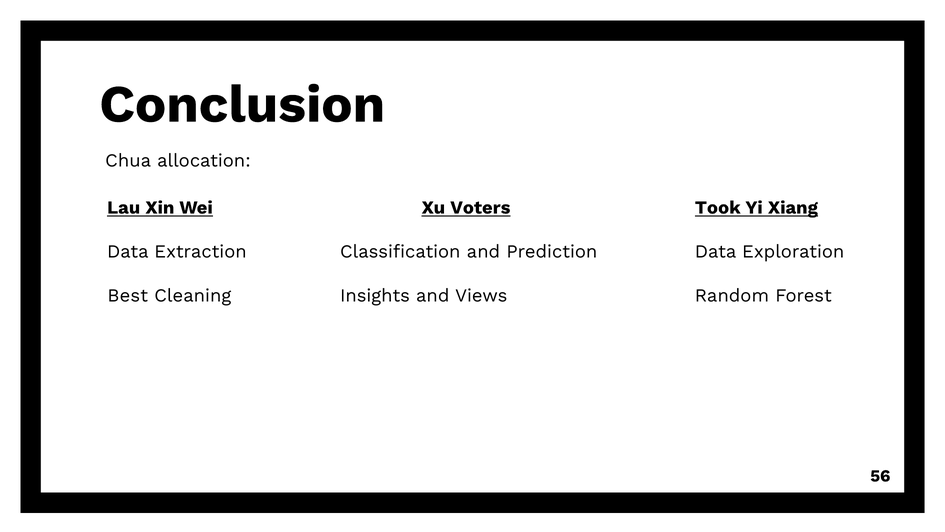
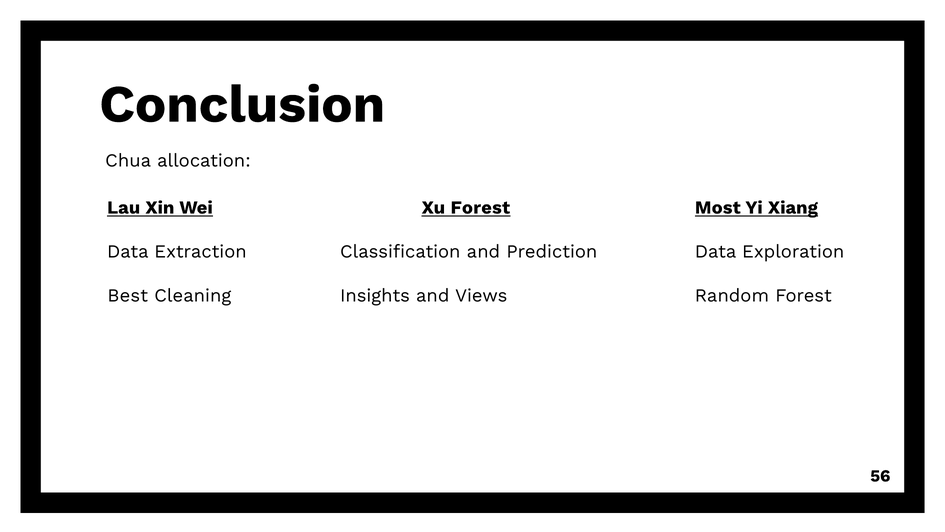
Xu Voters: Voters -> Forest
Took: Took -> Most
